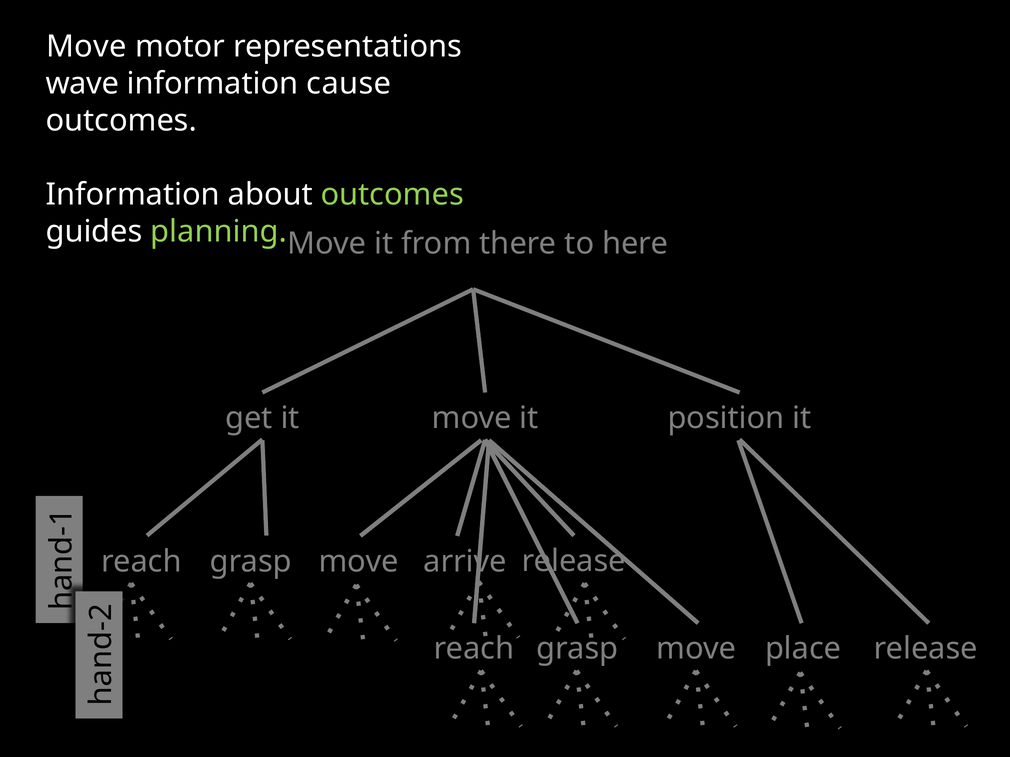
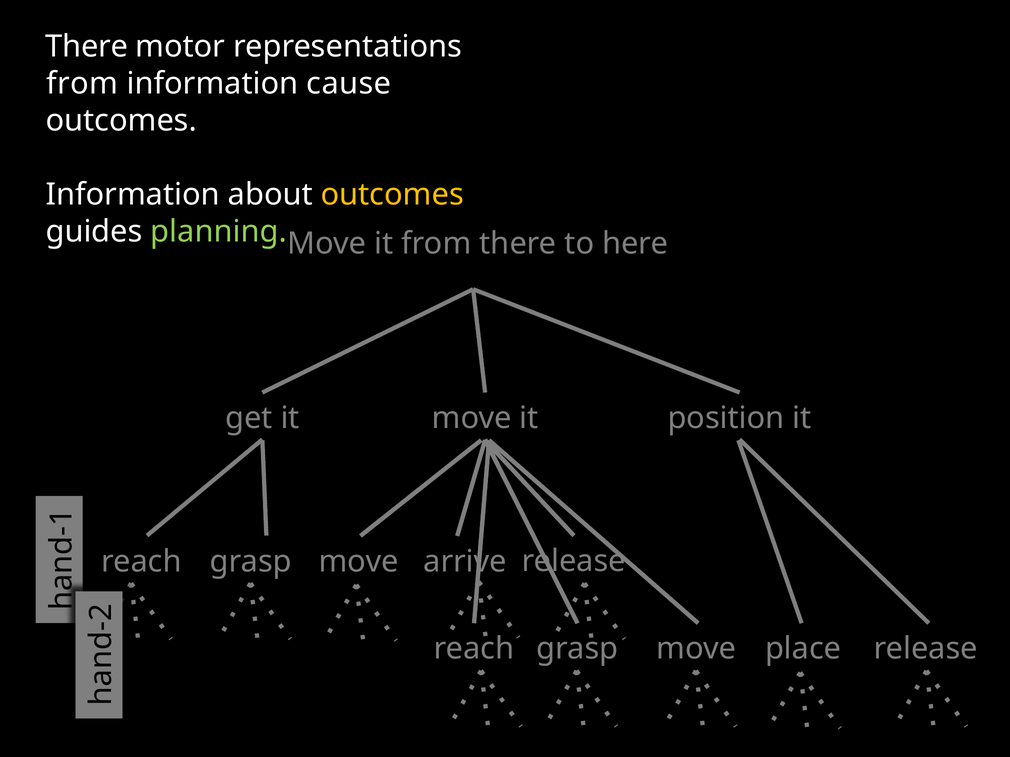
Move at (86, 46): Move -> There
wave at (82, 83): wave -> from
outcomes at (392, 195) colour: light green -> yellow
